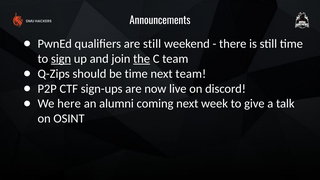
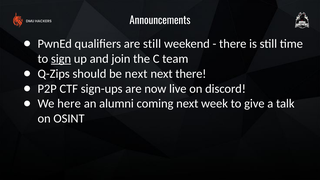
the underline: present -> none
be time: time -> next
next team: team -> there
